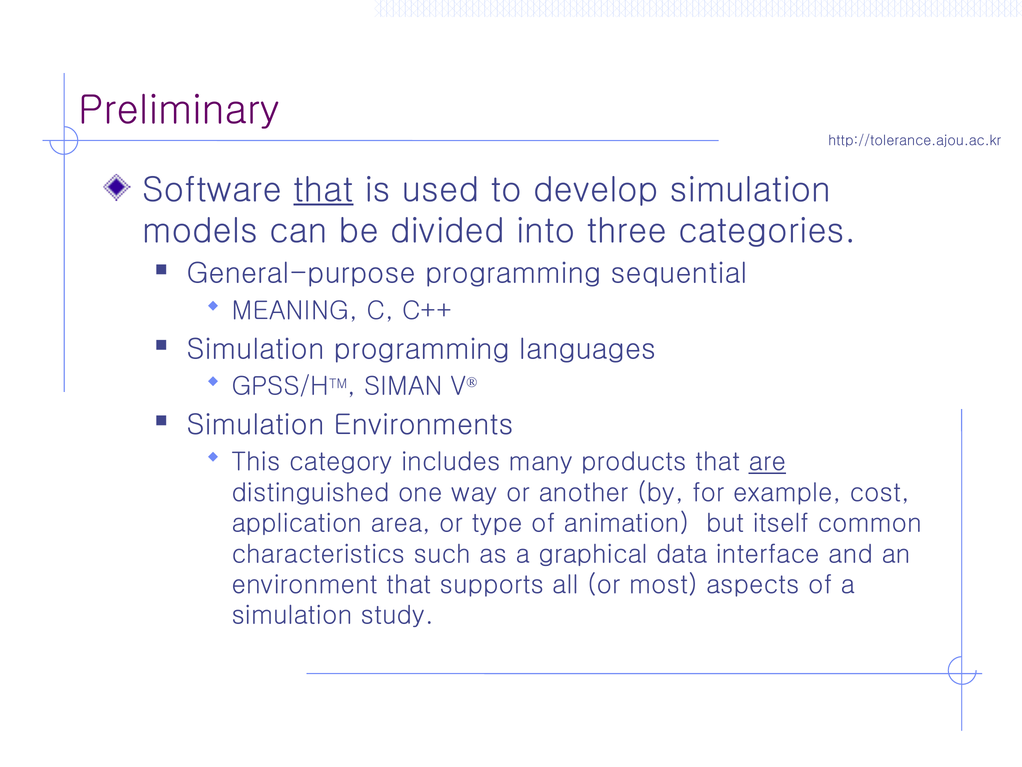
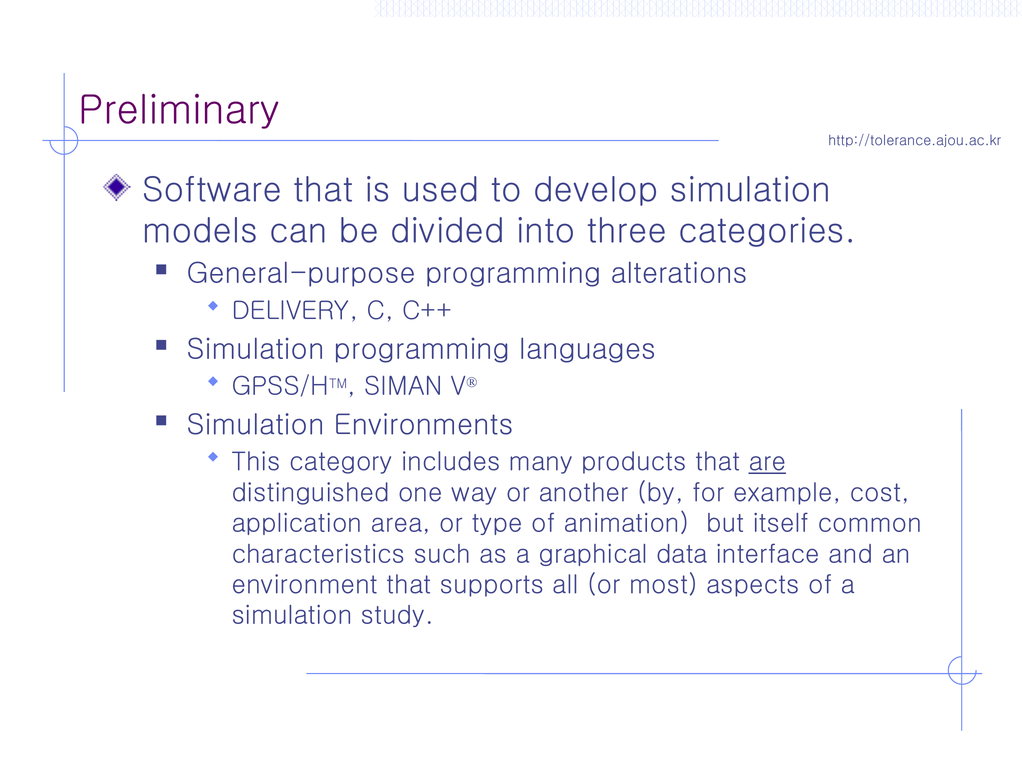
that at (323, 190) underline: present -> none
sequential: sequential -> alterations
MEANING: MEANING -> DELIVERY
